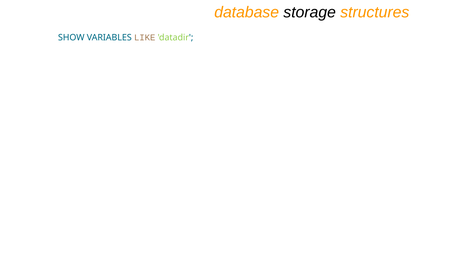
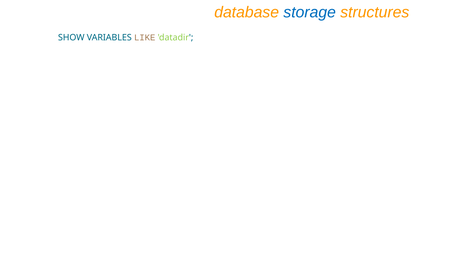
storage colour: black -> blue
